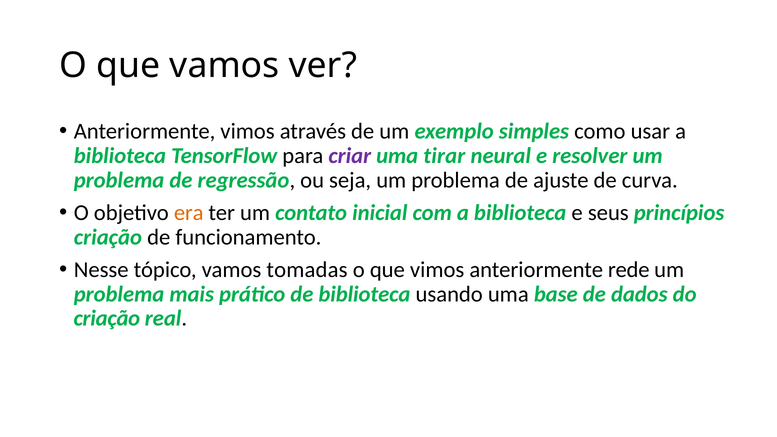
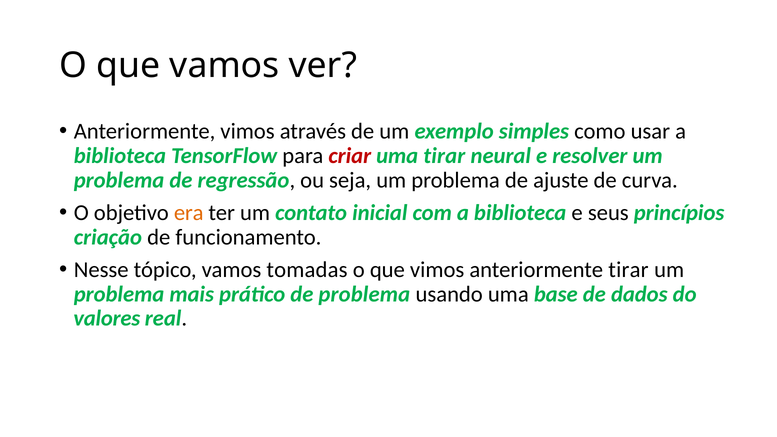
criar colour: purple -> red
anteriormente rede: rede -> tirar
de biblioteca: biblioteca -> problema
criação at (107, 319): criação -> valores
